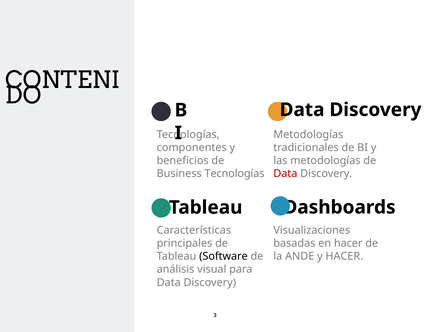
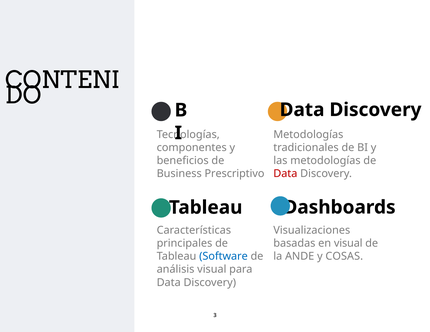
Business Tecnologías: Tecnologías -> Prescriptivo
en hacer: hacer -> visual
Software colour: black -> blue
y HACER: HACER -> COSAS
